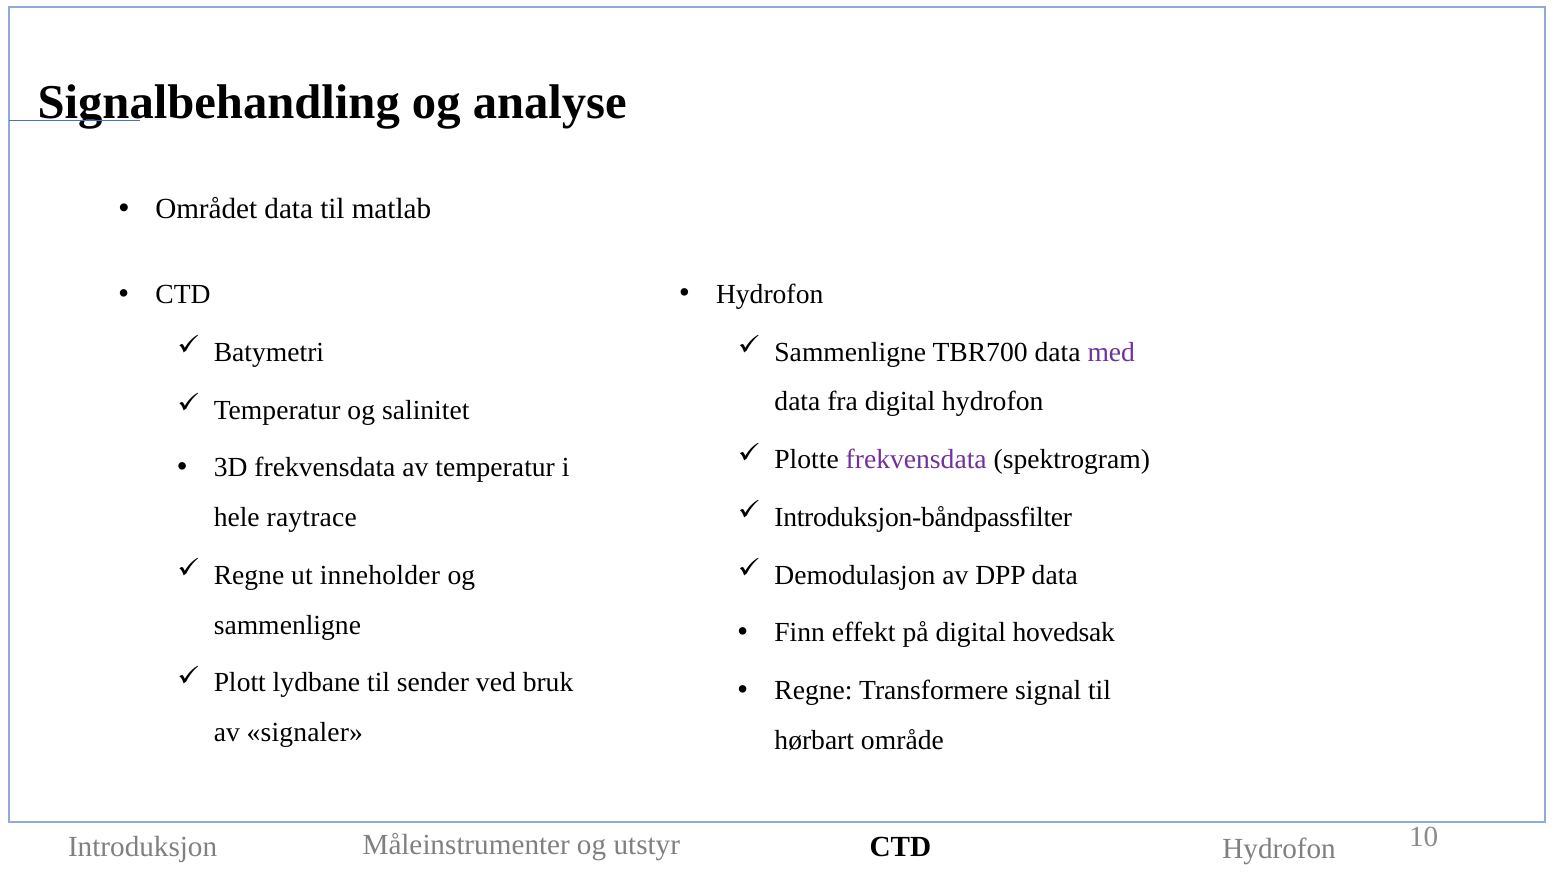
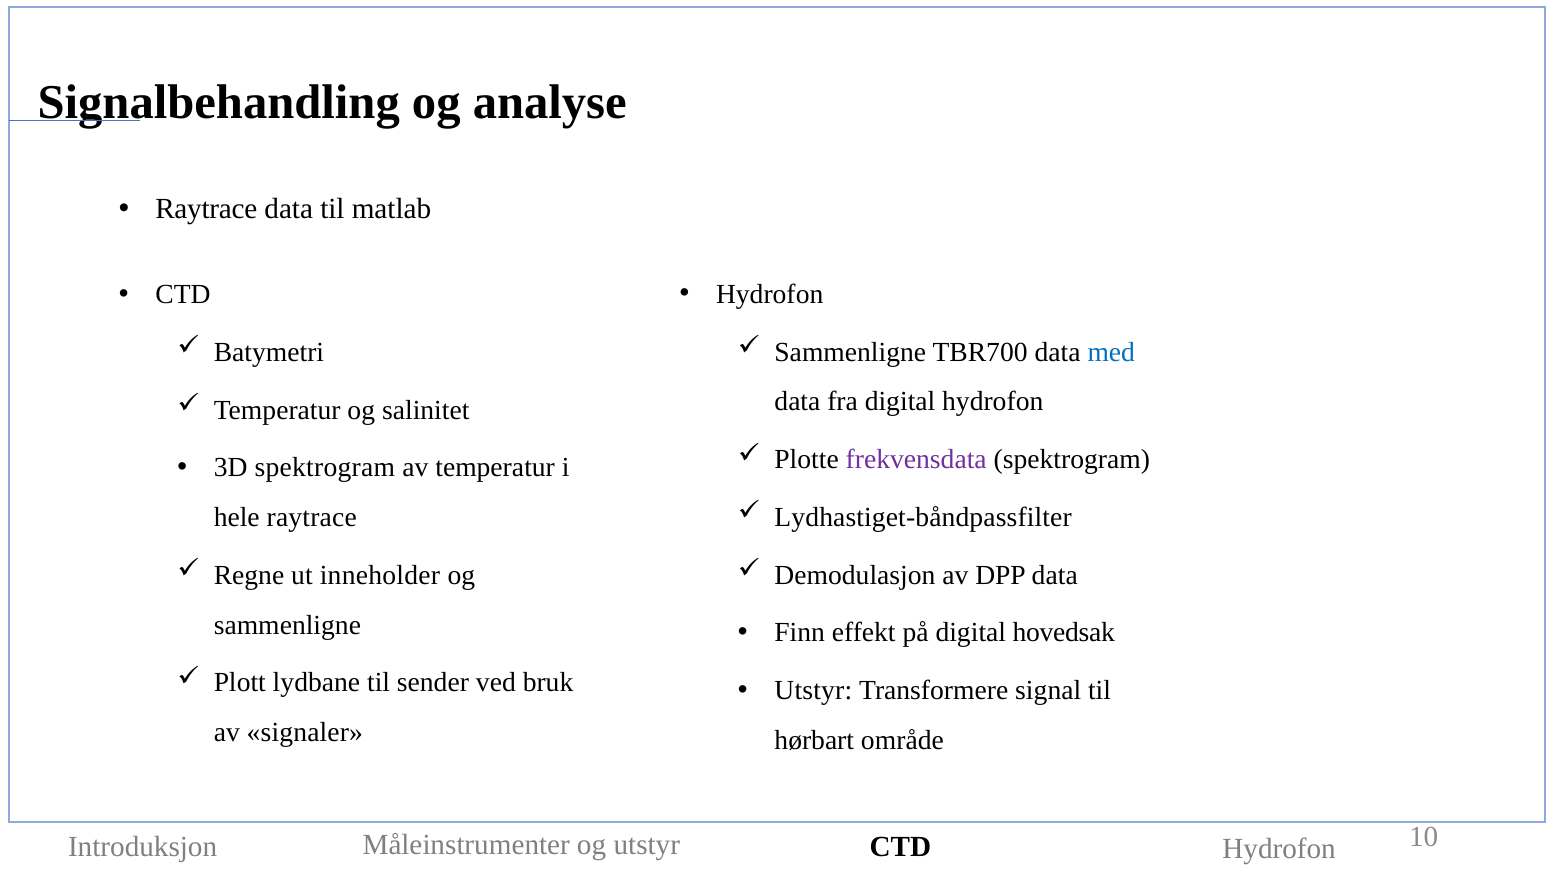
Området at (206, 209): Området -> Raytrace
med colour: purple -> blue
3D frekvensdata: frekvensdata -> spektrogram
Introduksjon-båndpassfilter: Introduksjon-båndpassfilter -> Lydhastiget-båndpassfilter
Regne at (813, 690): Regne -> Utstyr
